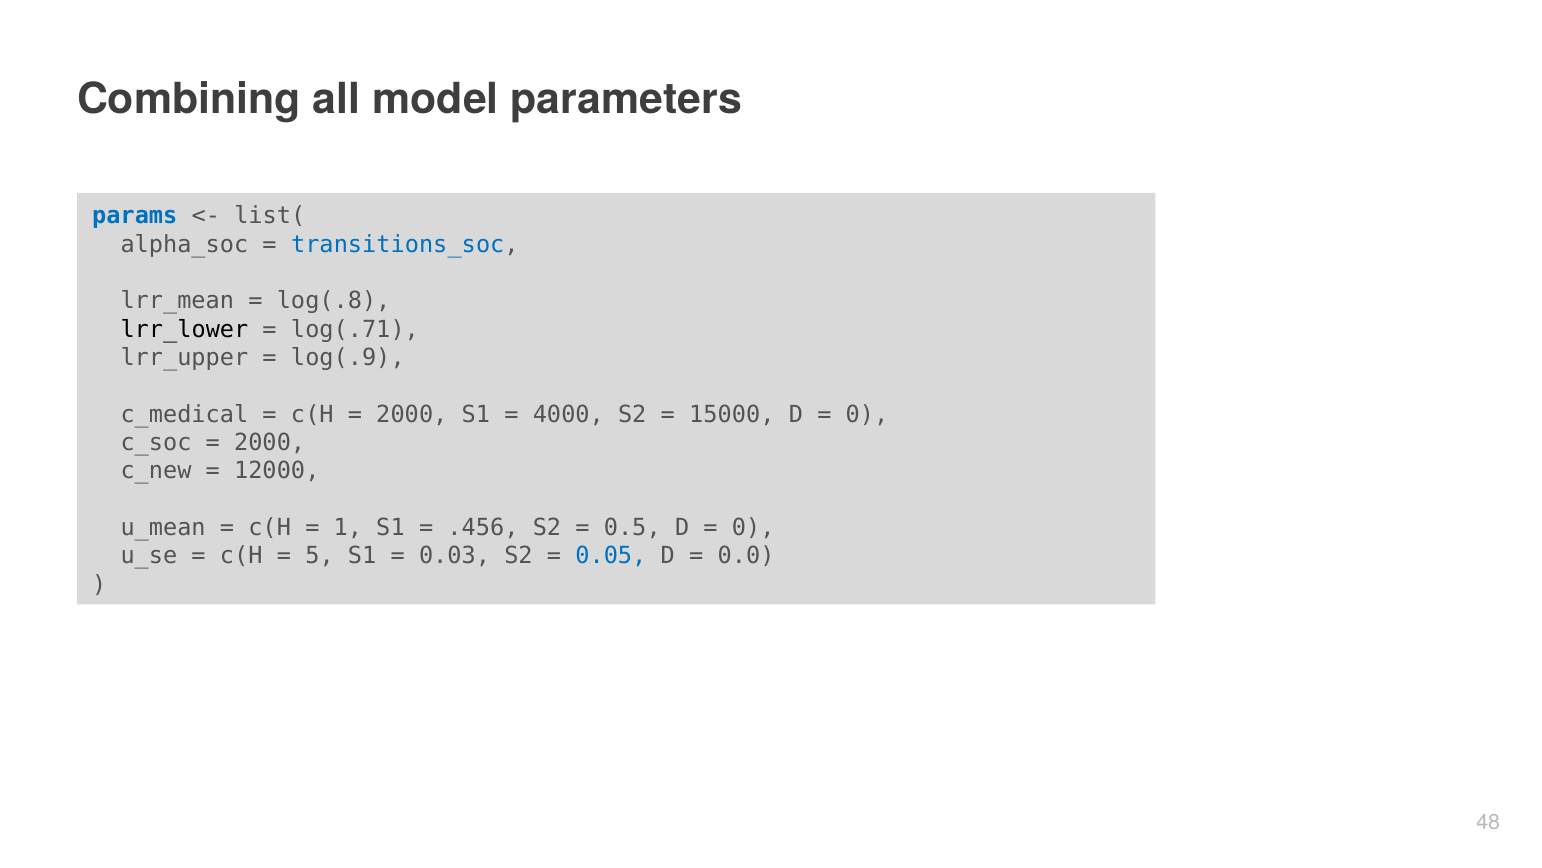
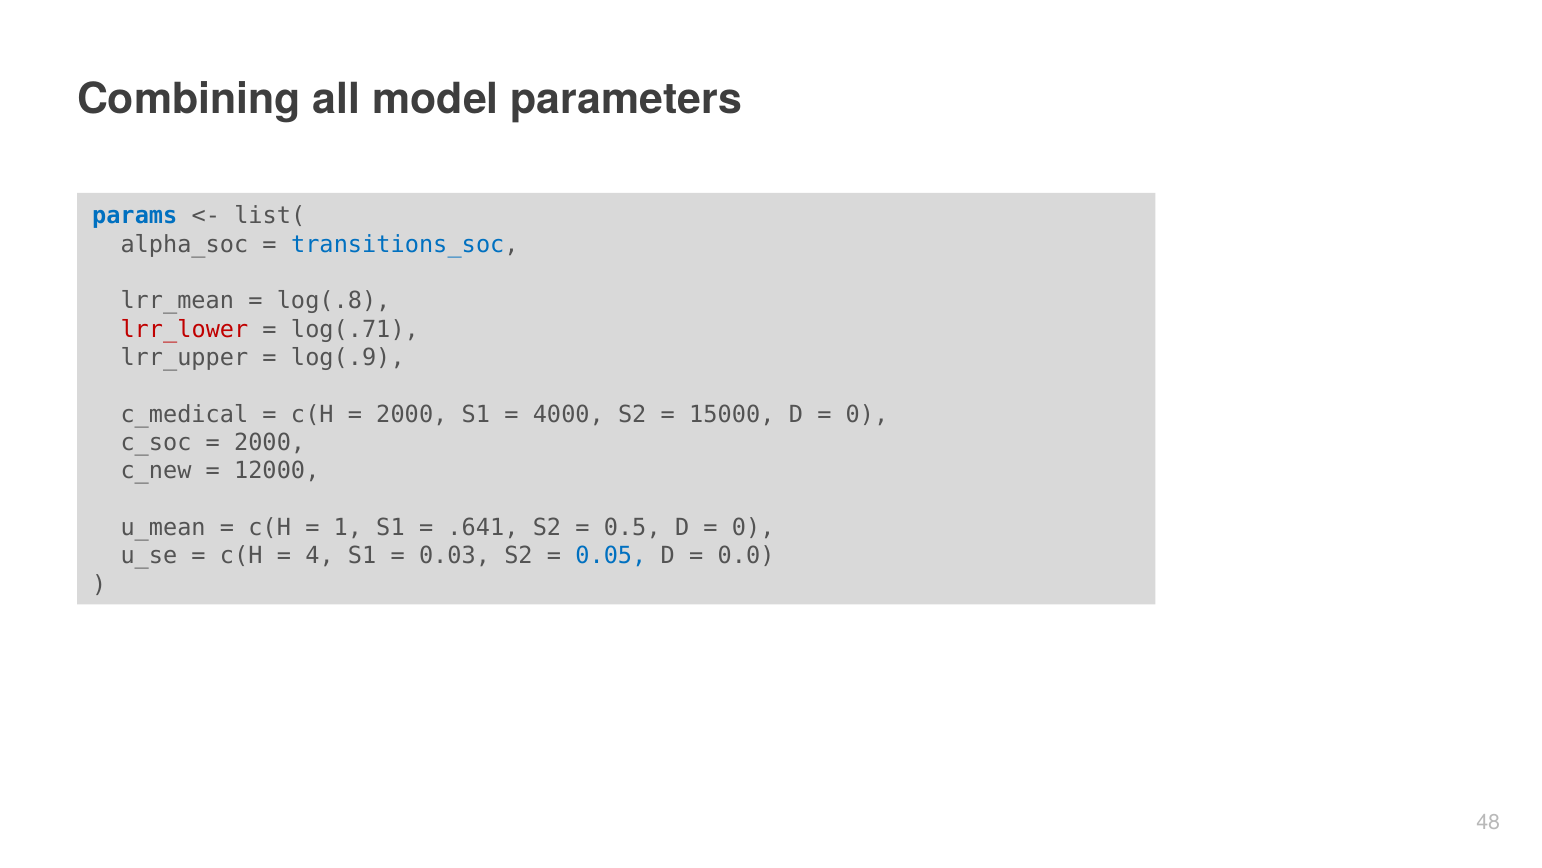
lrr_lower colour: black -> red
.456: .456 -> .641
5: 5 -> 4
